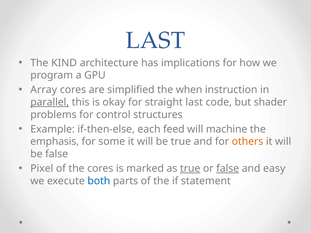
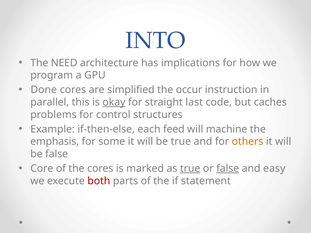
LAST at (155, 40): LAST -> INTO
KIND: KIND -> NEED
Array: Array -> Done
when: when -> occur
parallel underline: present -> none
okay underline: none -> present
shader: shader -> caches
Pixel: Pixel -> Core
both colour: blue -> red
